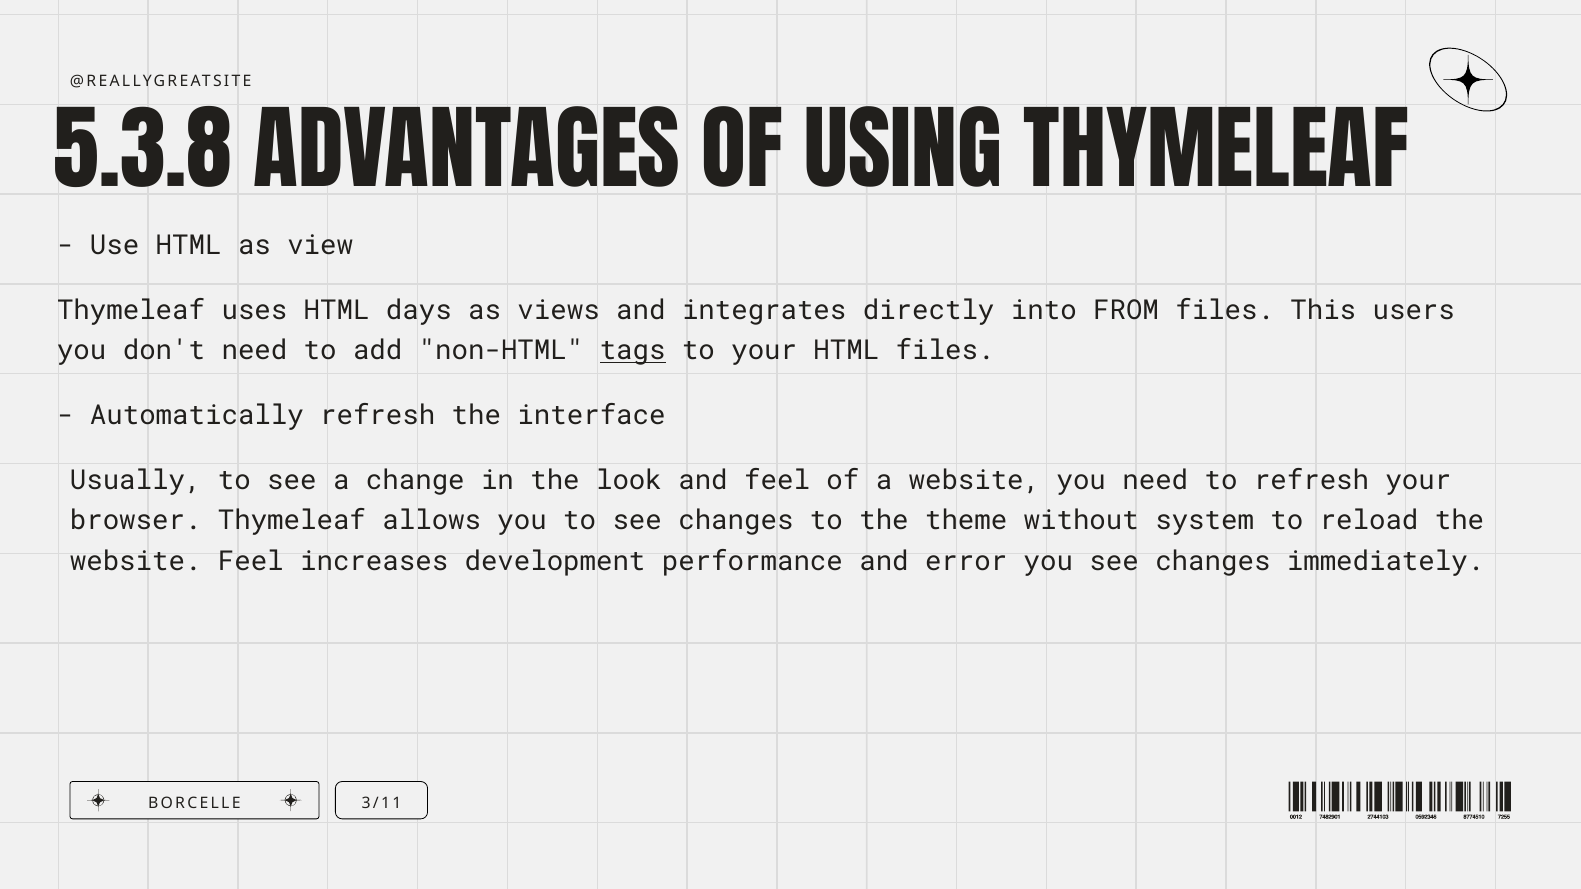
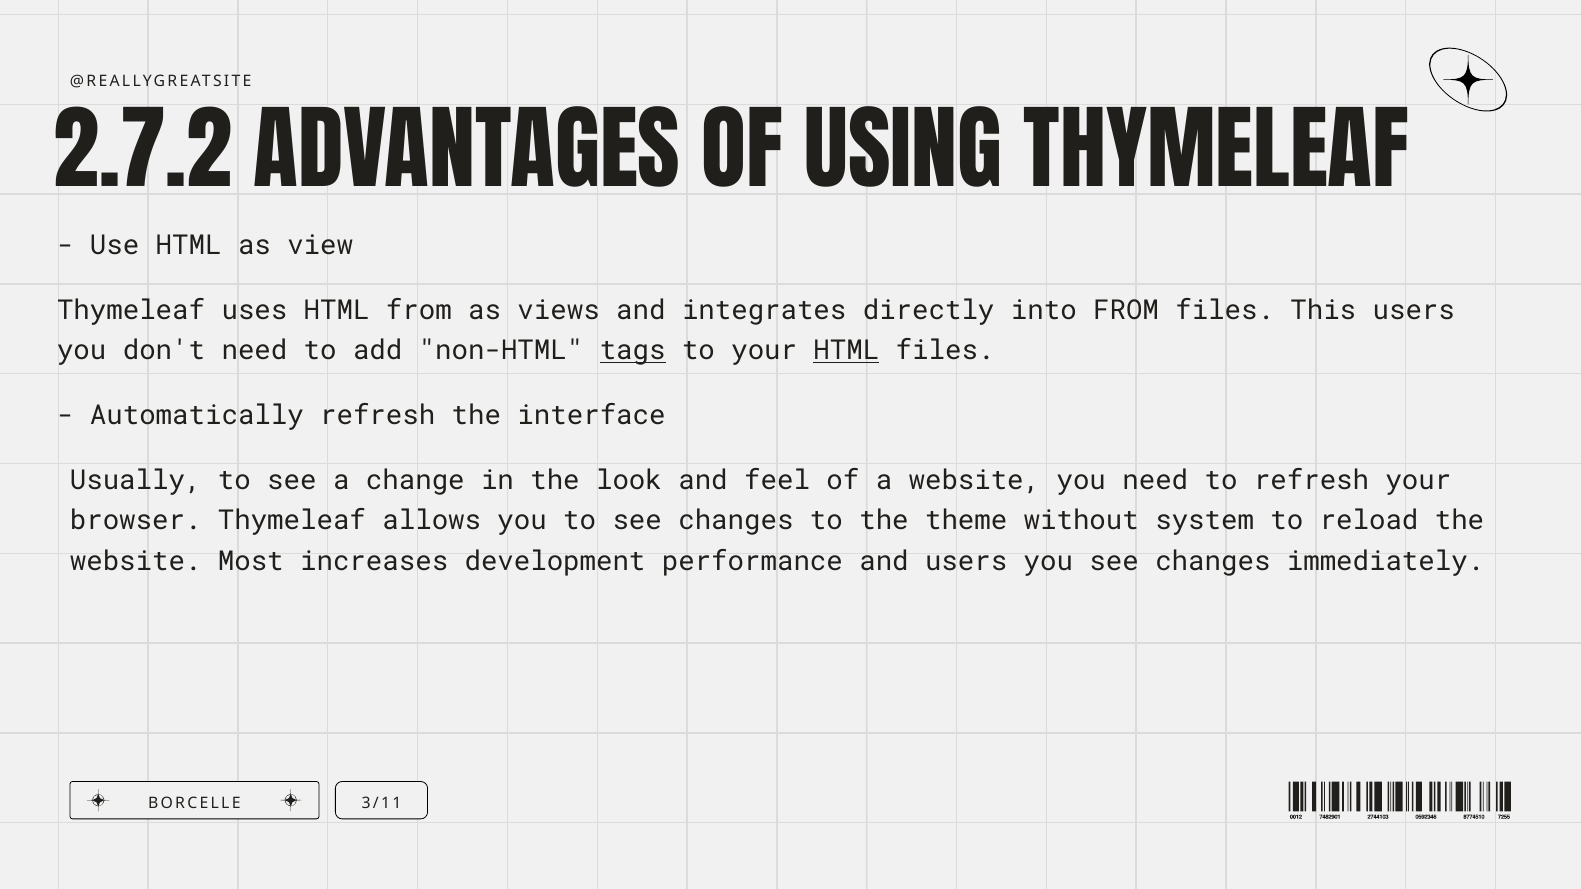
5.3.8: 5.3.8 -> 2.7.2
HTML days: days -> from
HTML at (846, 351) underline: none -> present
website Feel: Feel -> Most
and error: error -> users
